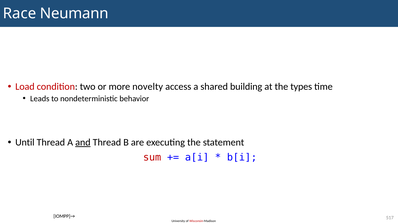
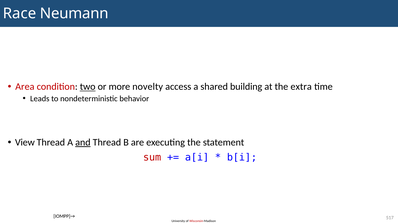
Load: Load -> Area
two underline: none -> present
types: types -> extra
Until: Until -> View
